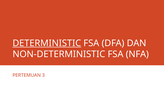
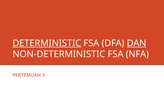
DAN underline: none -> present
